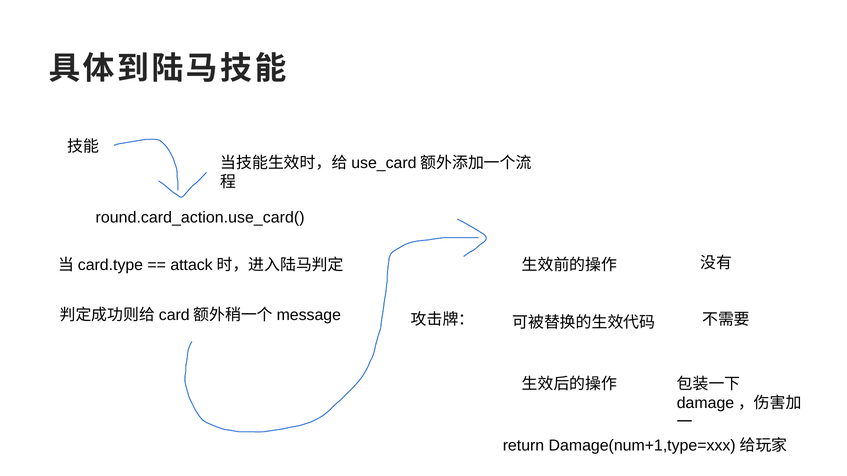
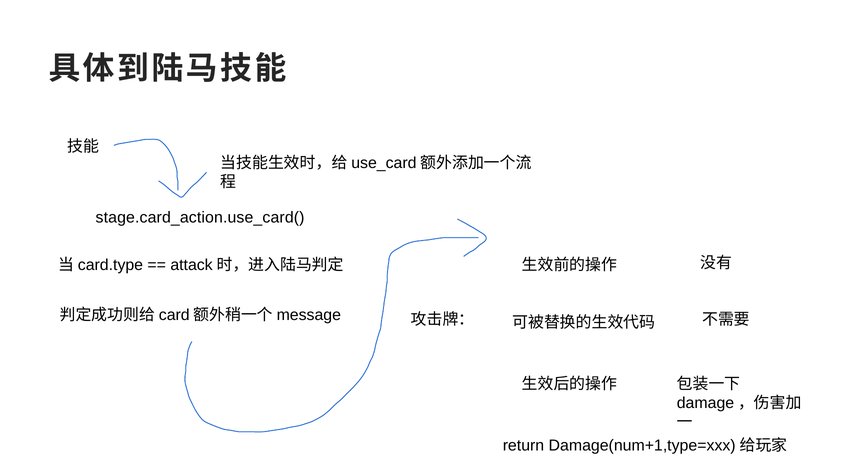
round.card_action.use_card(: round.card_action.use_card( -> stage.card_action.use_card(
